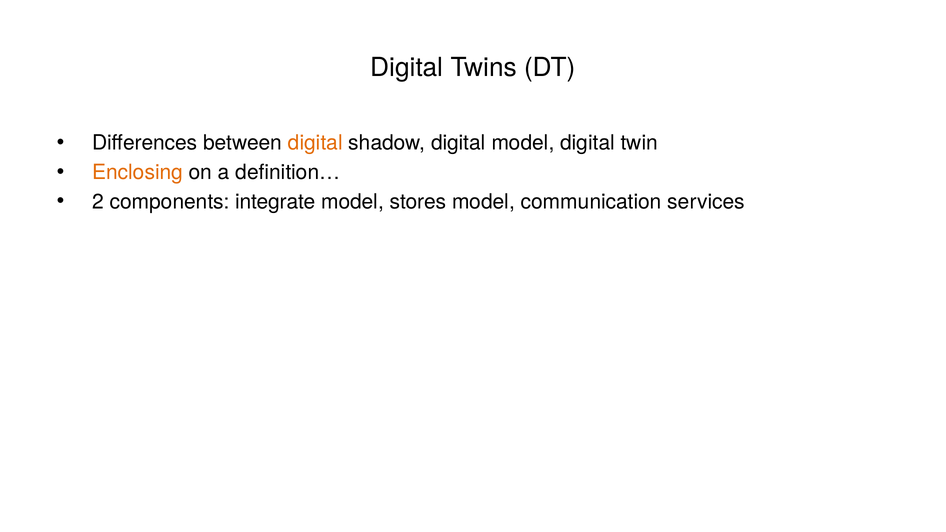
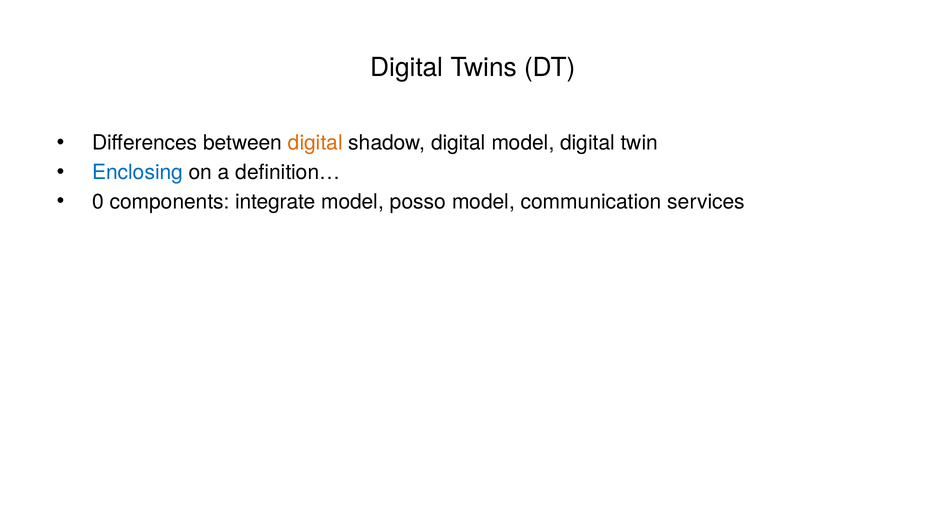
Enclosing colour: orange -> blue
2: 2 -> 0
stores: stores -> posso
